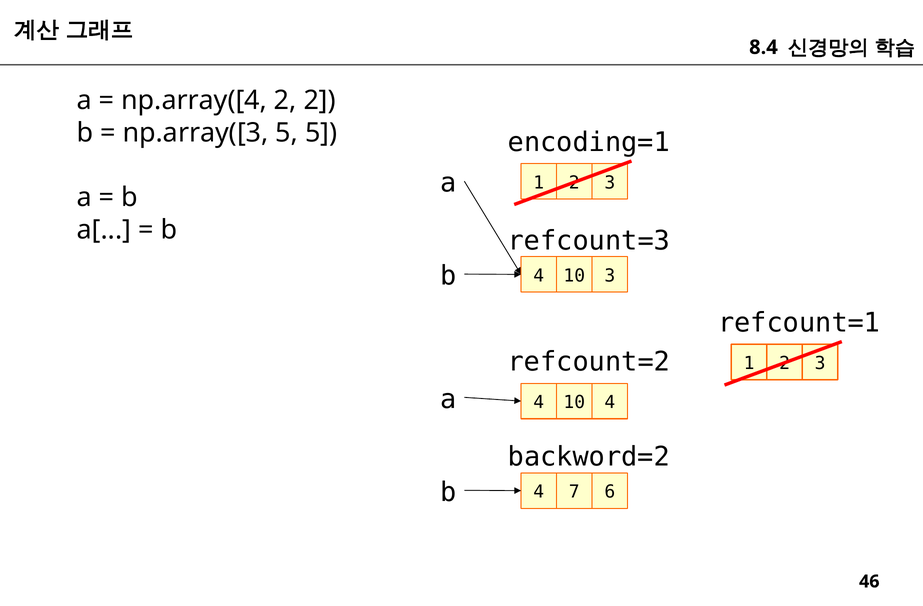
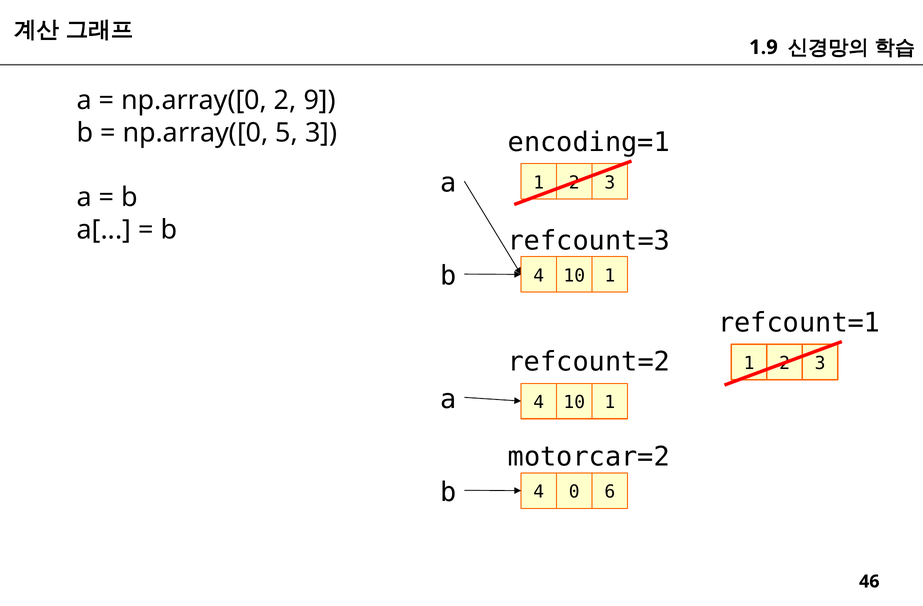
8.4: 8.4 -> 1.9
np.array([4 at (194, 101): np.array([4 -> np.array([0
2 2: 2 -> 9
np.array([3 at (196, 133): np.array([3 -> np.array([0
5 5: 5 -> 3
3 at (610, 276): 3 -> 1
4 at (610, 402): 4 -> 1
backword=2: backword=2 -> motorcar=2
7: 7 -> 0
